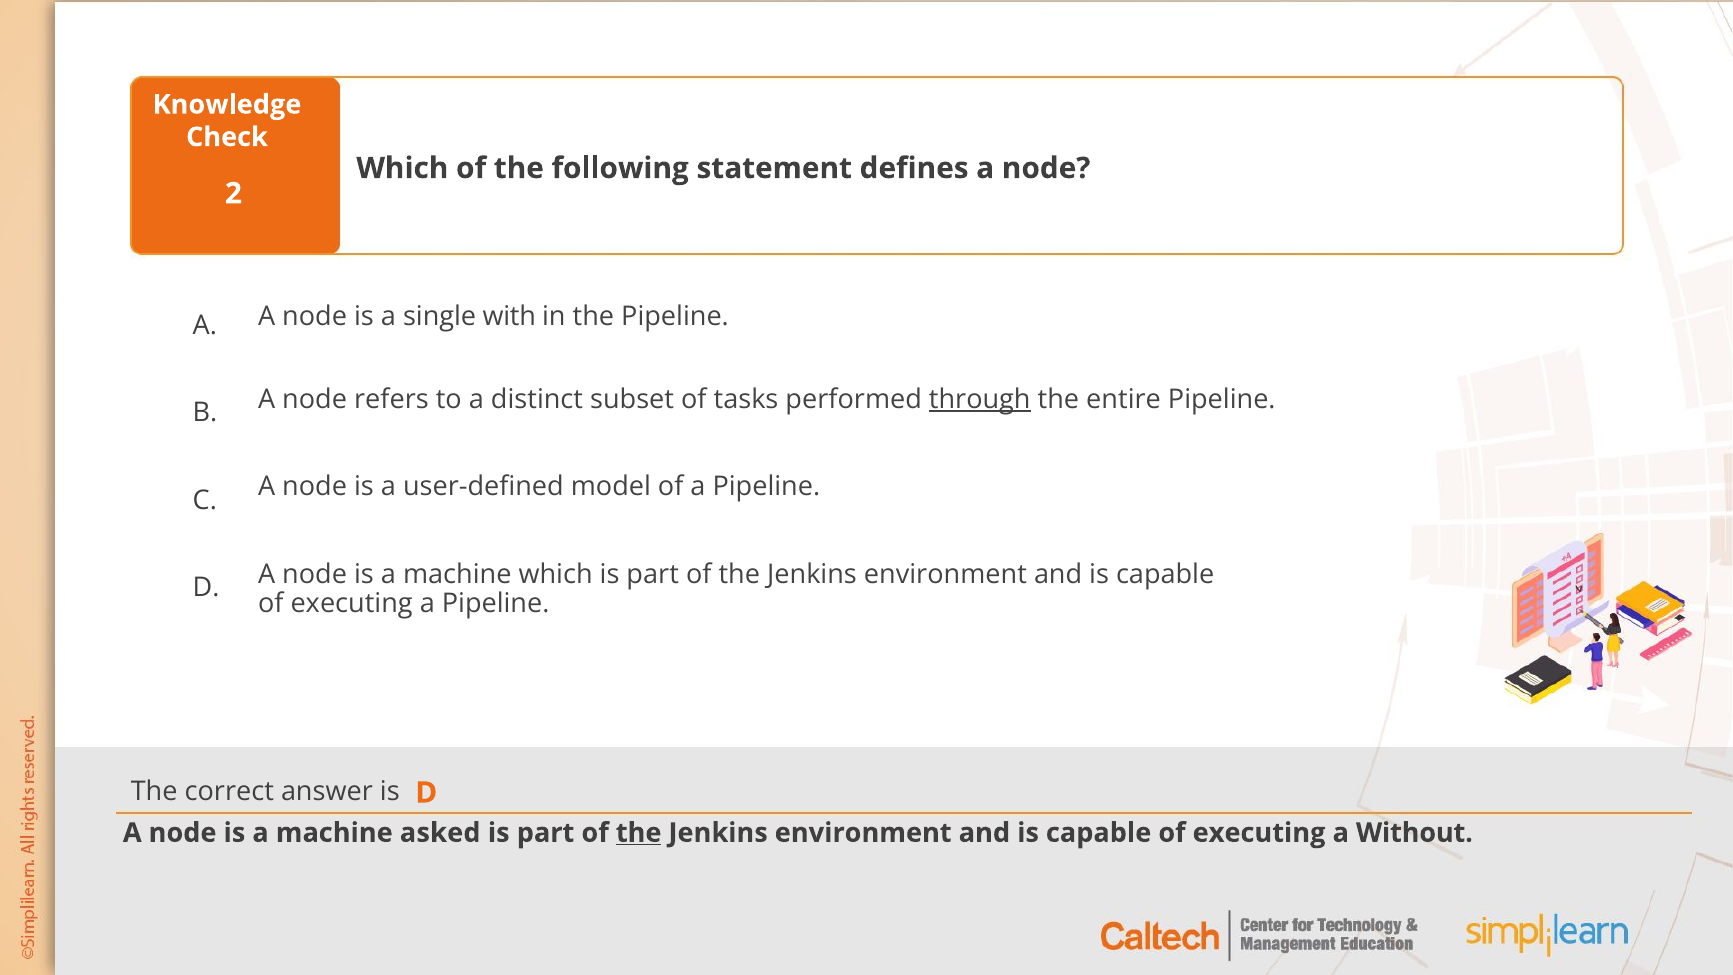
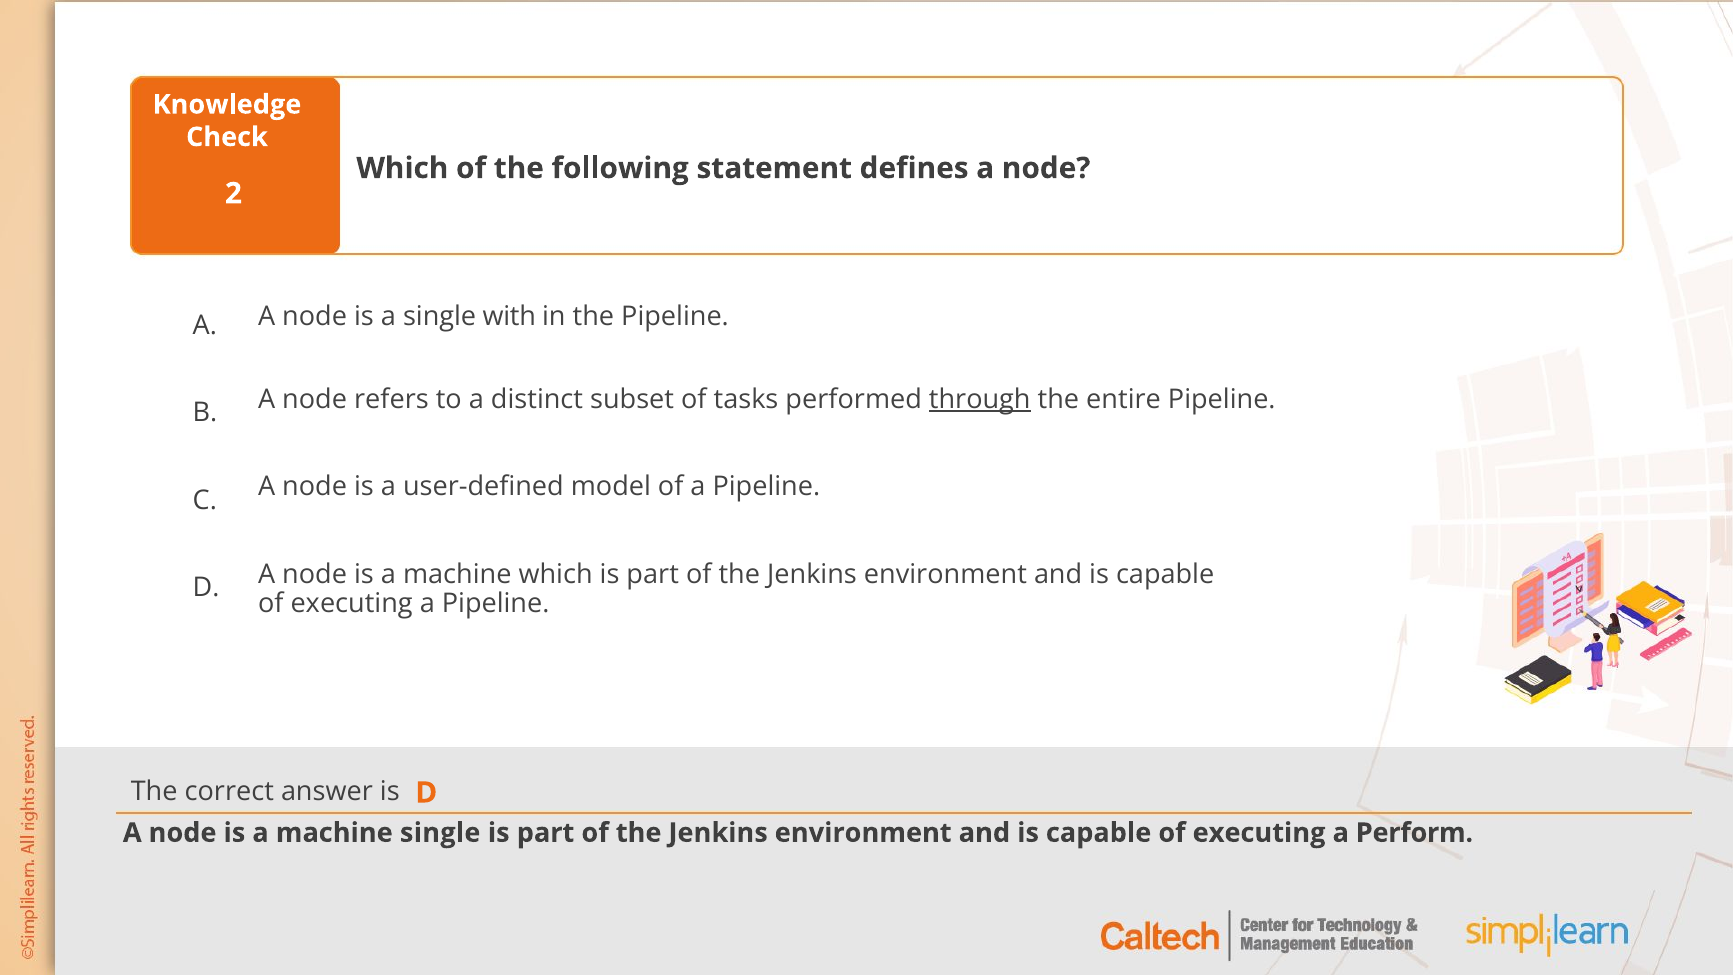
machine asked: asked -> single
the at (639, 833) underline: present -> none
Without: Without -> Perform
